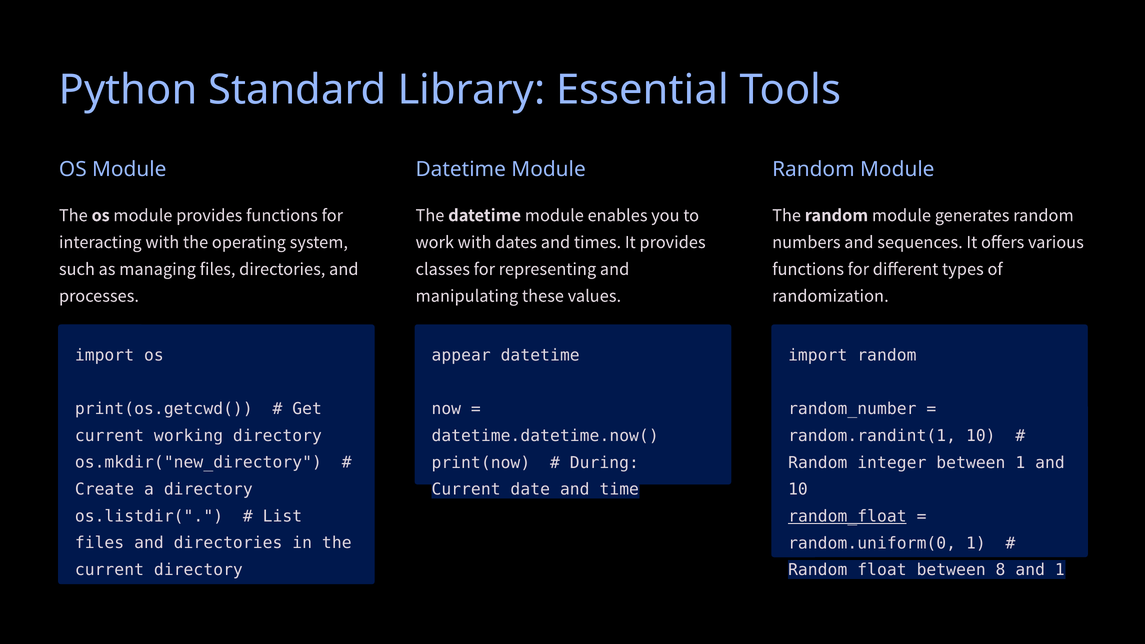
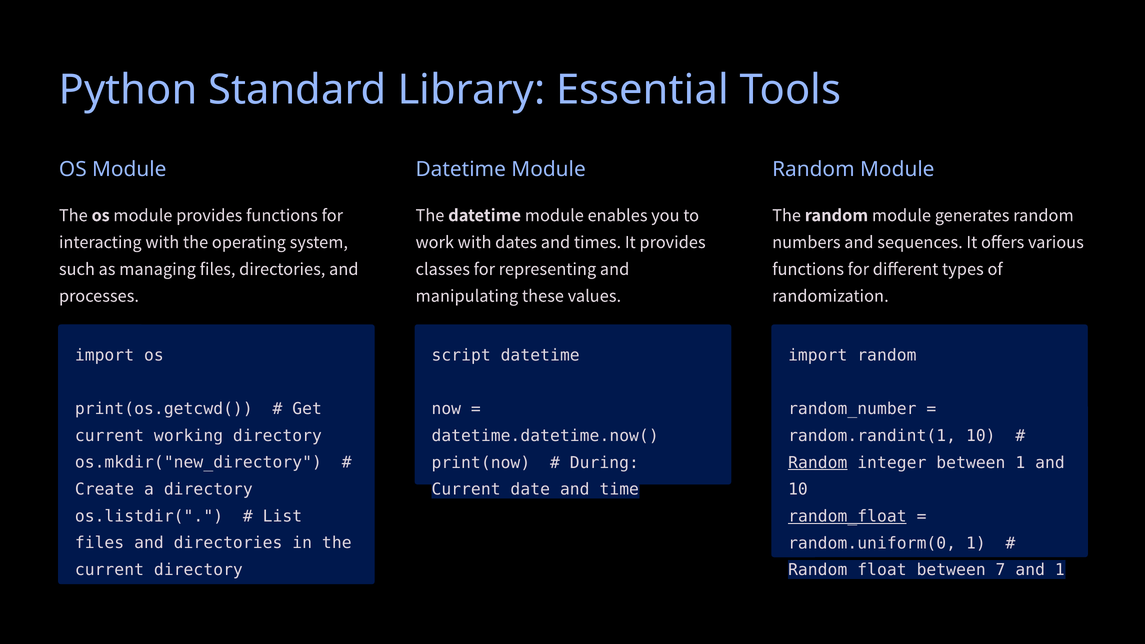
appear: appear -> script
Random at (818, 463) underline: none -> present
8: 8 -> 7
